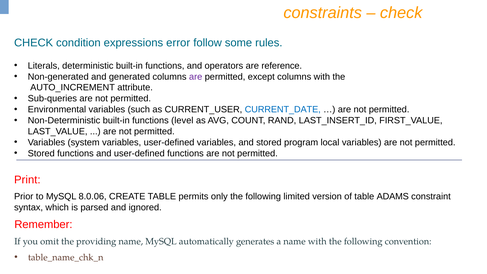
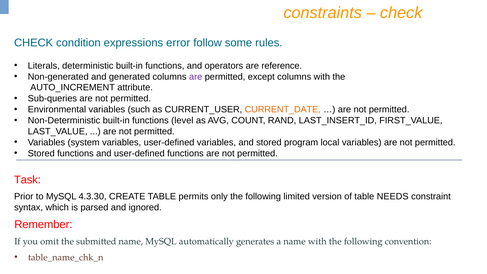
CURRENT_DATE colour: blue -> orange
Print: Print -> Task
8.0.06: 8.0.06 -> 4.3.30
ADAMS: ADAMS -> NEEDS
providing: providing -> submitted
